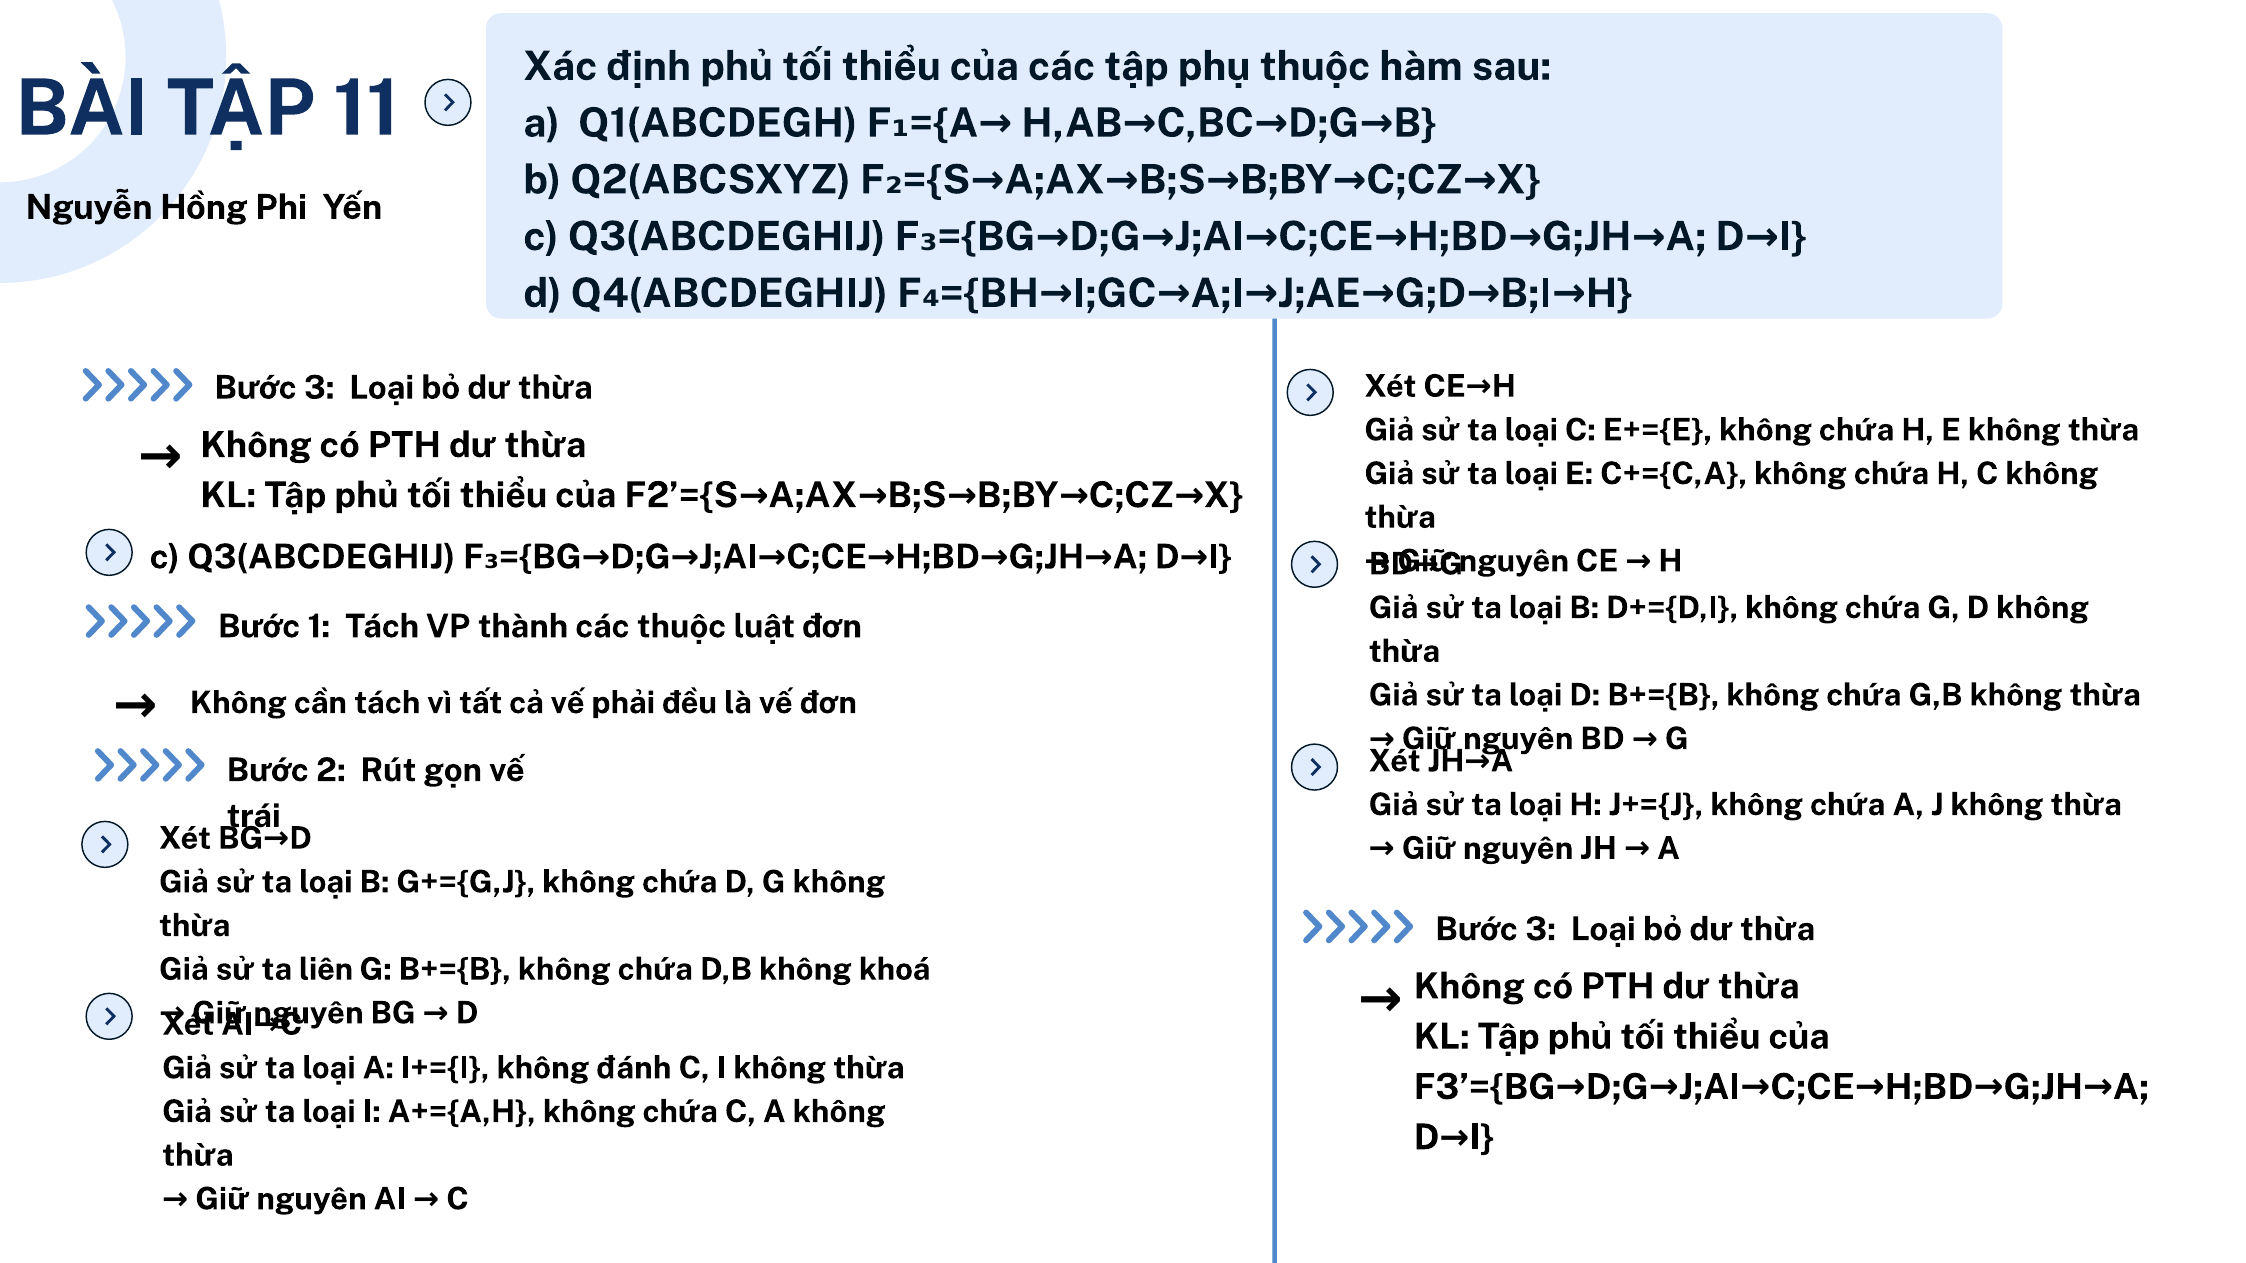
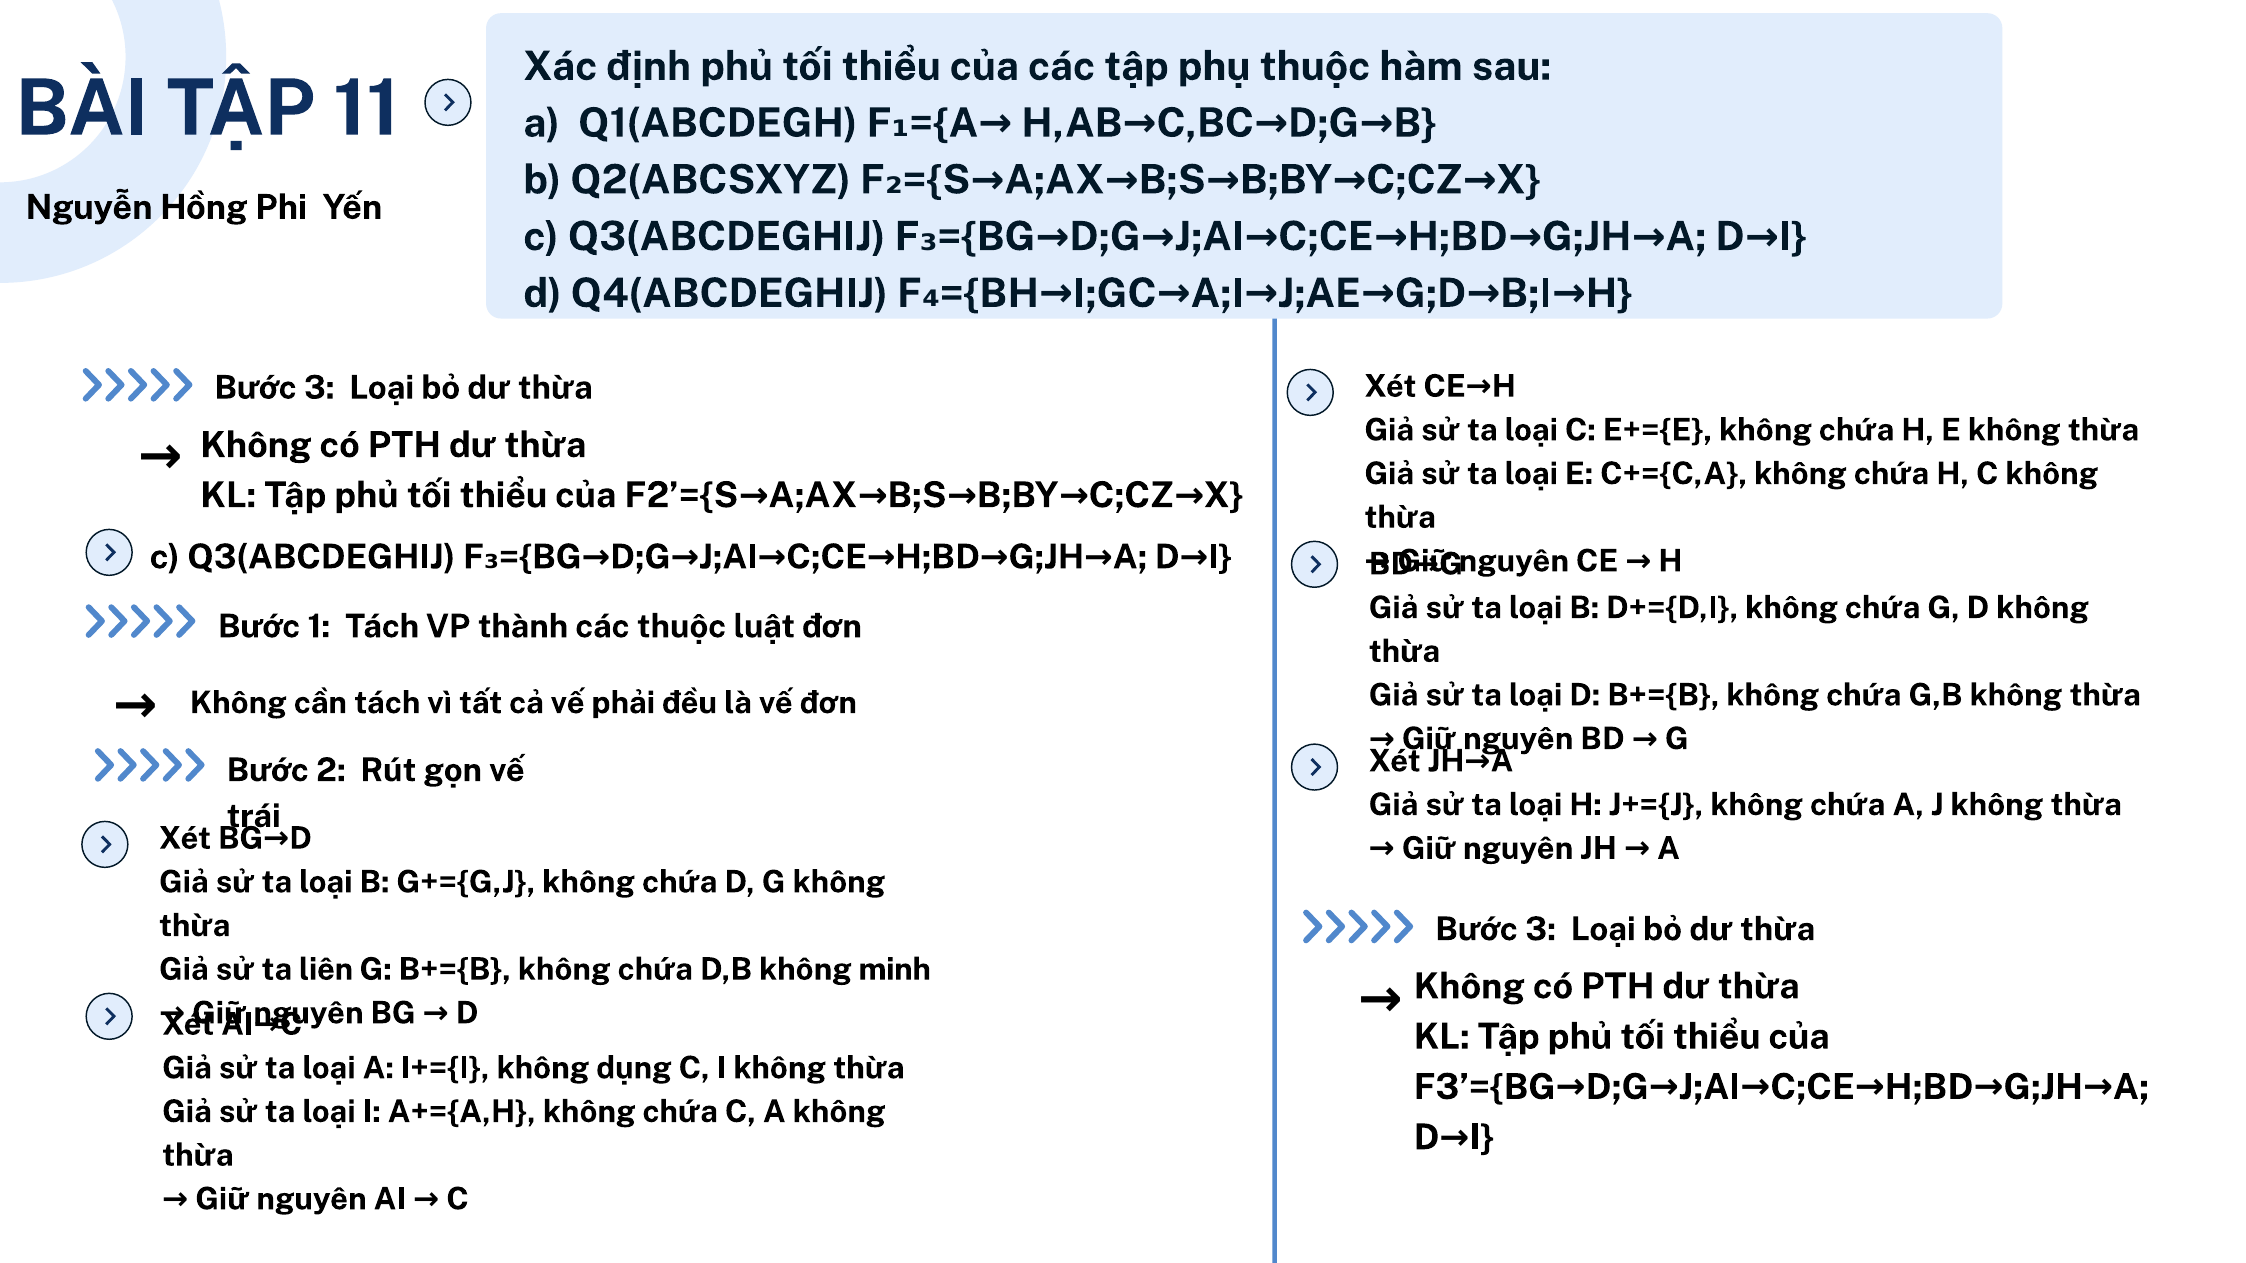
khoá: khoá -> minh
đánh: đánh -> dụng
